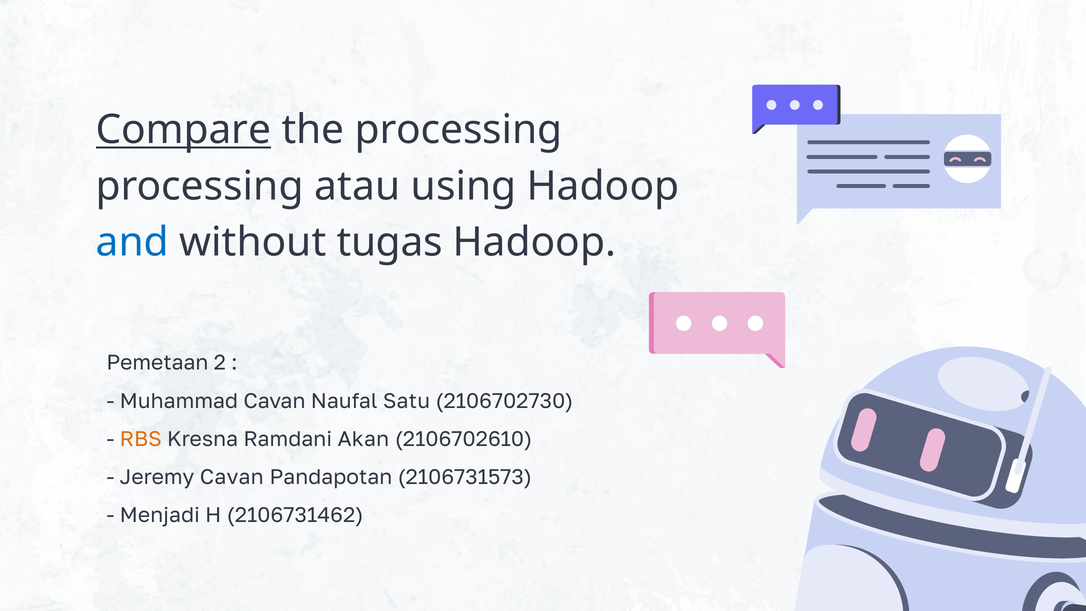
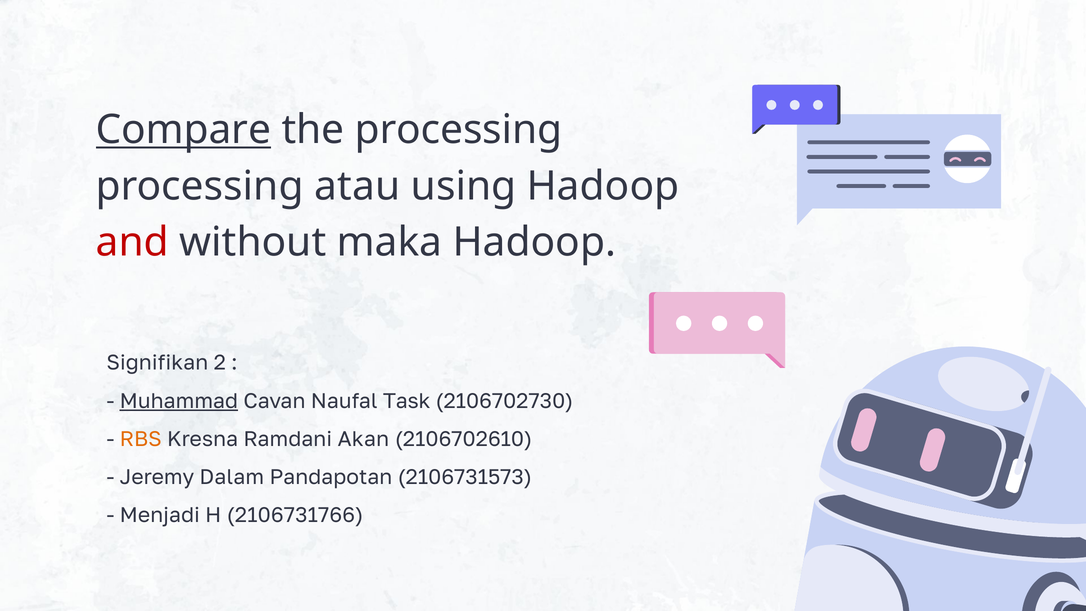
and colour: blue -> red
tugas: tugas -> maka
Pemetaan: Pemetaan -> Signifikan
Muhammad underline: none -> present
Satu: Satu -> Task
Jeremy Cavan: Cavan -> Dalam
2106731462: 2106731462 -> 2106731766
